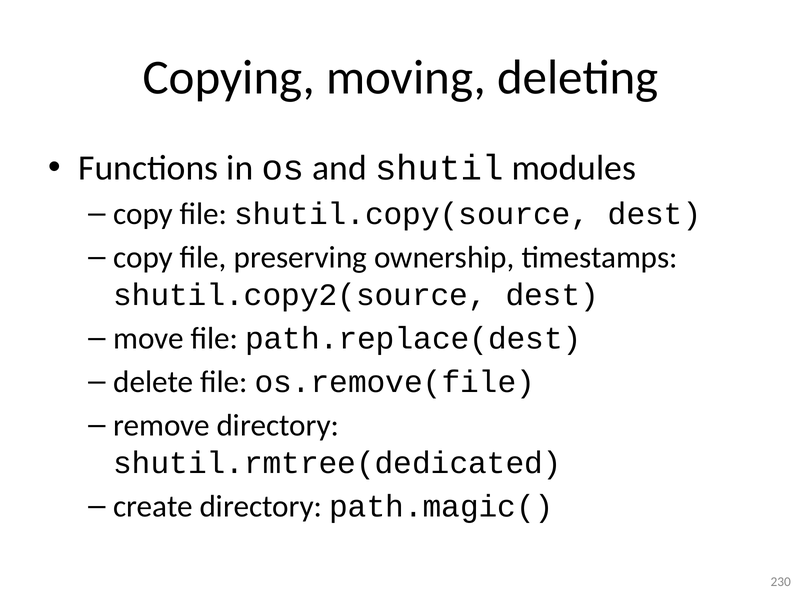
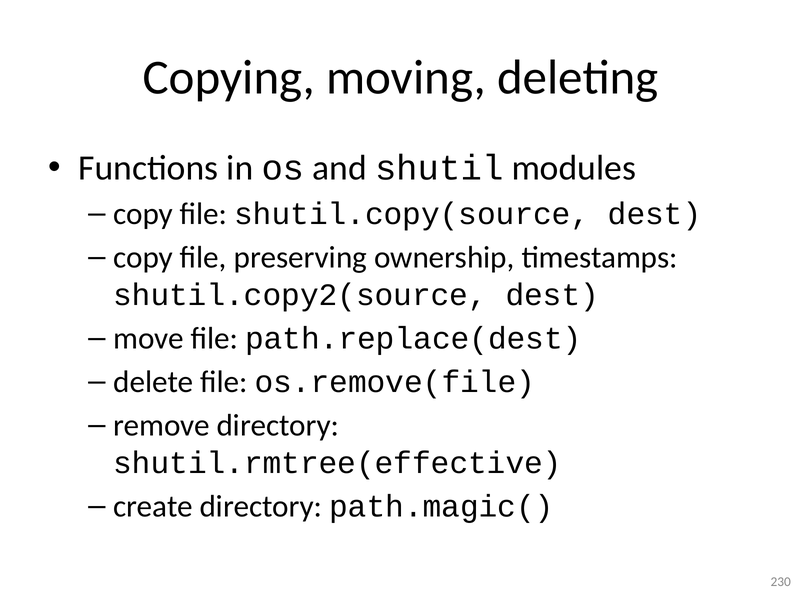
shutil.rmtree(dedicated: shutil.rmtree(dedicated -> shutil.rmtree(effective
